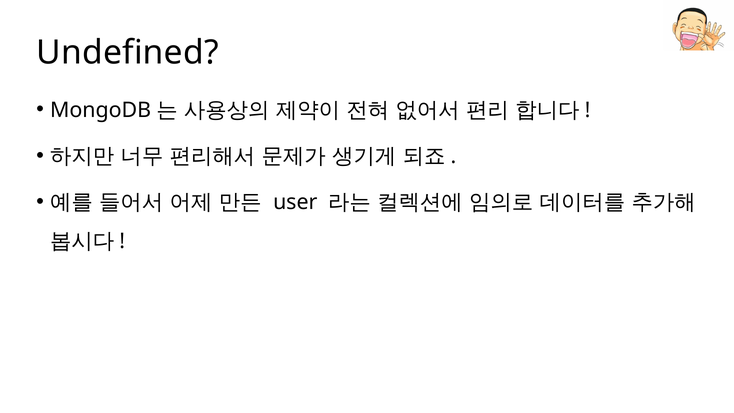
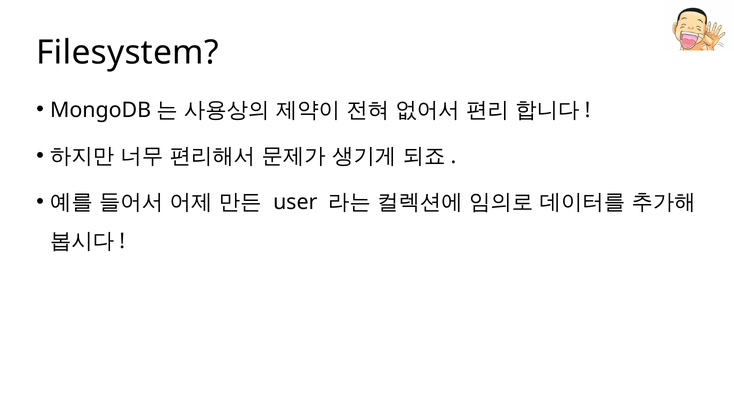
Undefined: Undefined -> Filesystem
